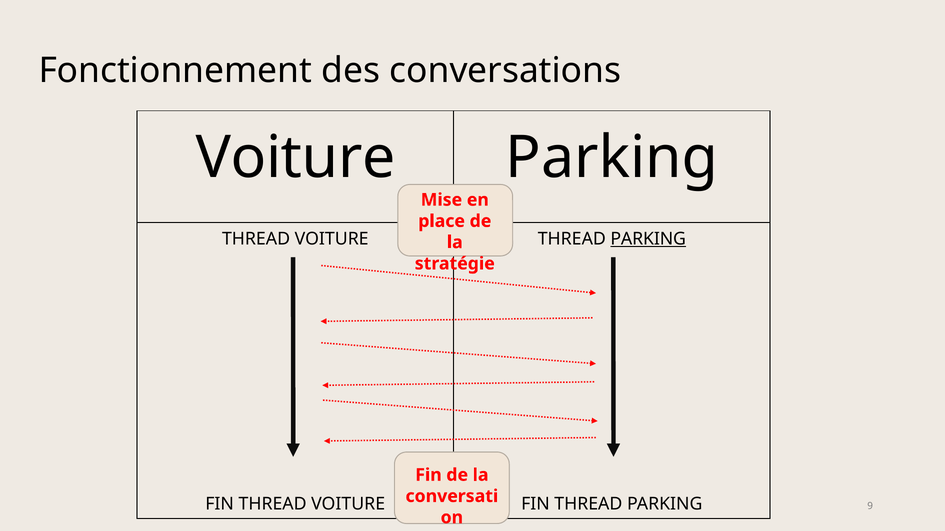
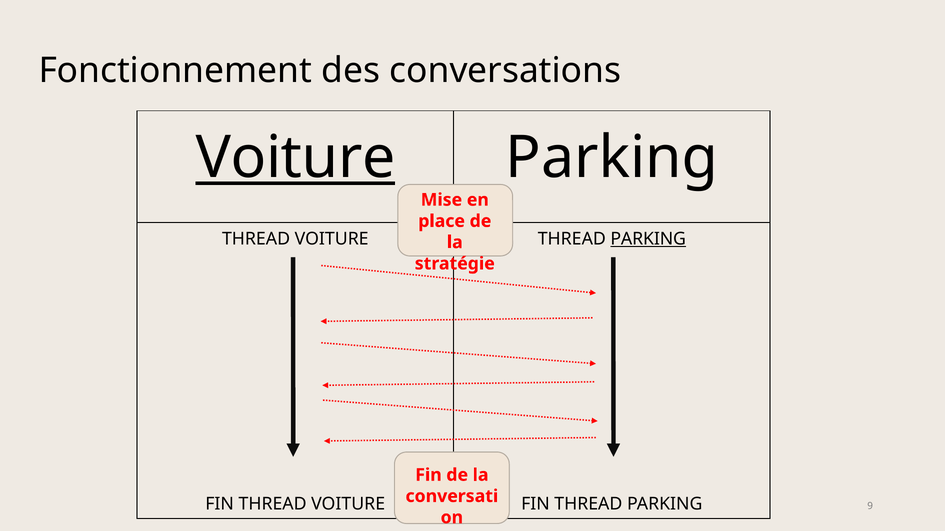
Voiture at (295, 158) underline: none -> present
